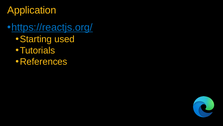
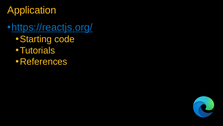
used: used -> code
